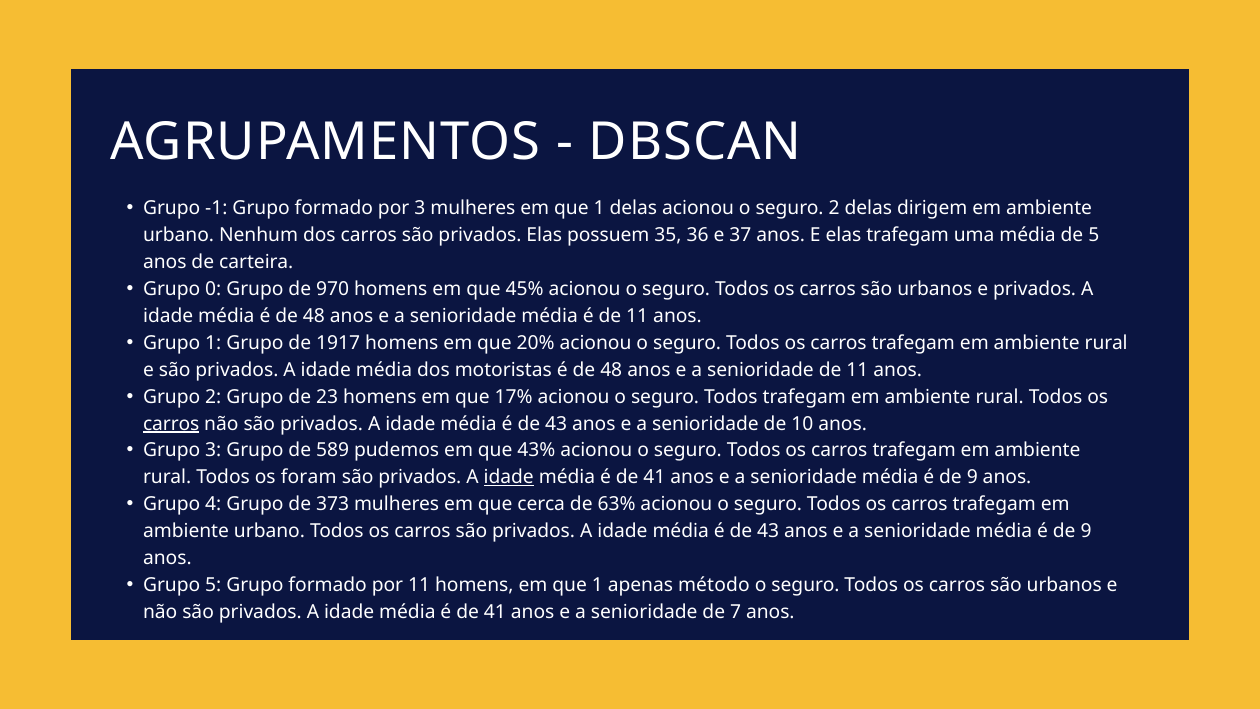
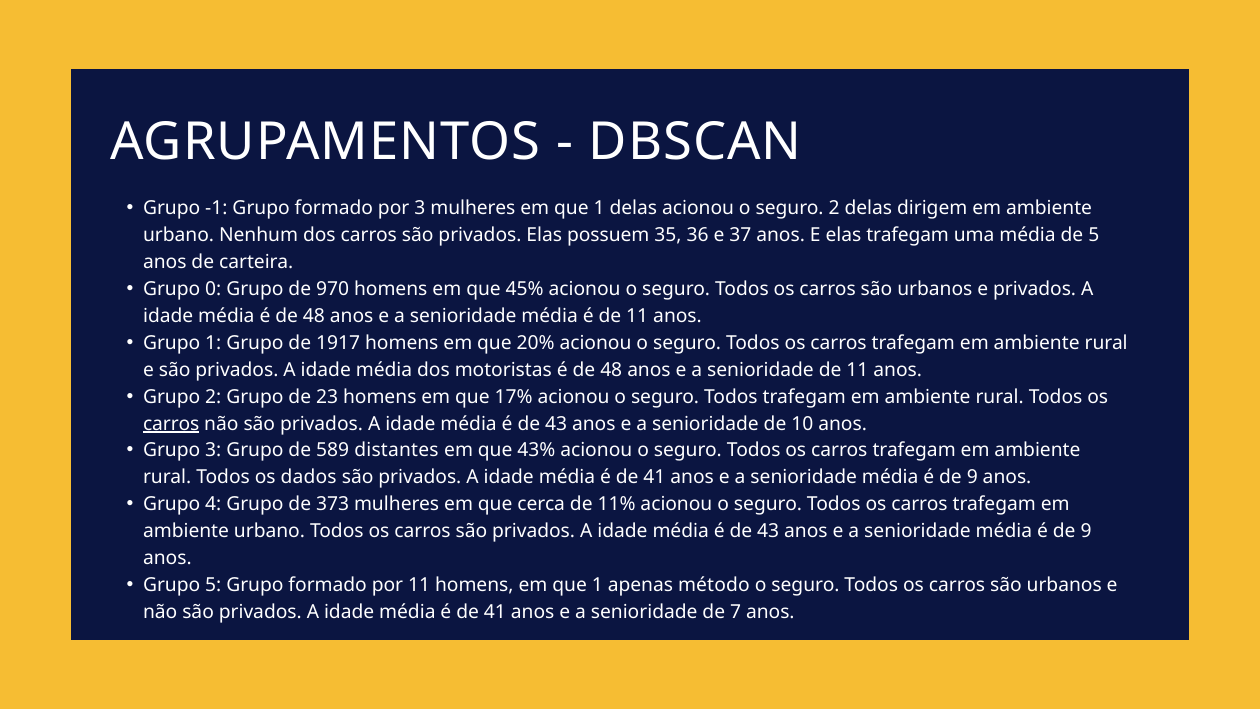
pudemos: pudemos -> distantes
foram: foram -> dados
idade at (509, 477) underline: present -> none
63%: 63% -> 11%
